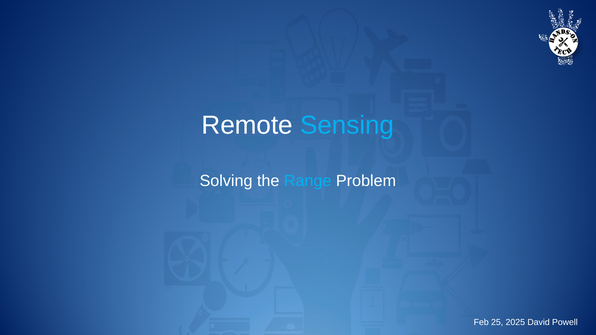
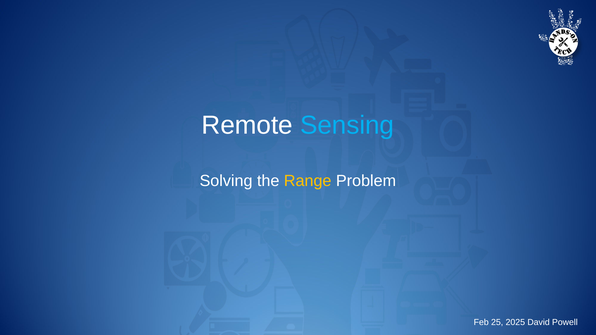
Range colour: light blue -> yellow
